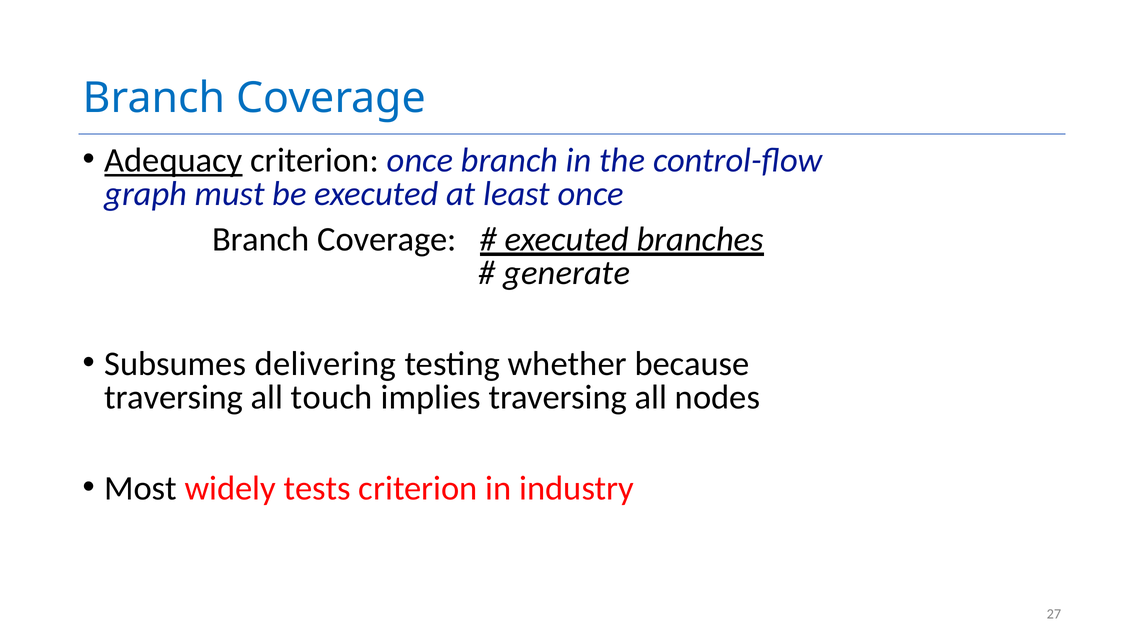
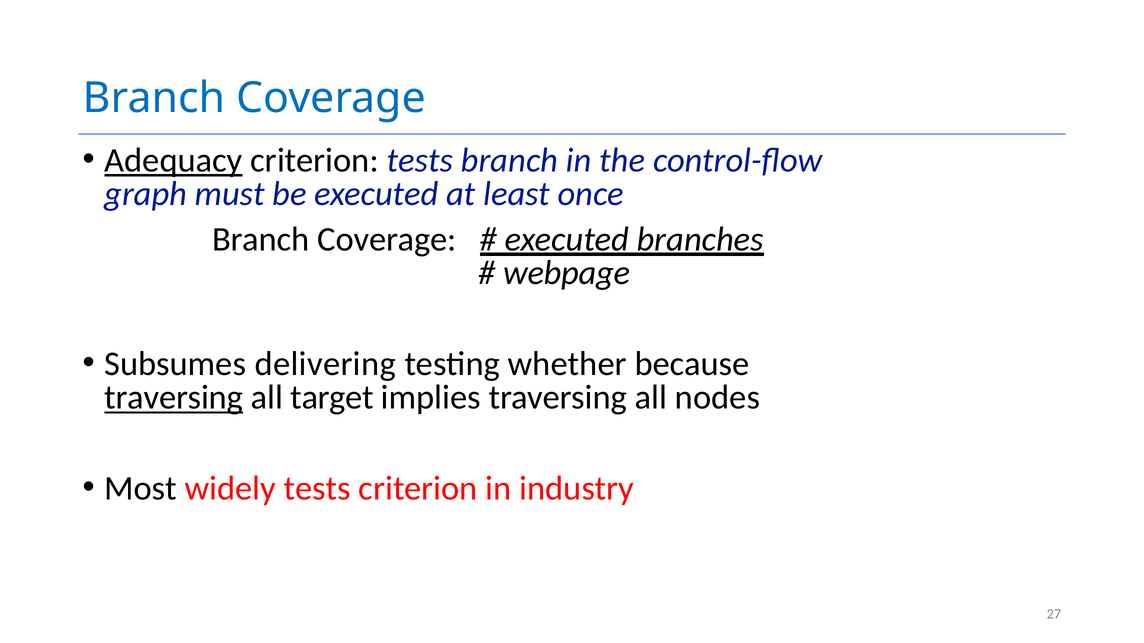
criterion once: once -> tests
generate: generate -> webpage
traversing at (174, 398) underline: none -> present
touch: touch -> target
